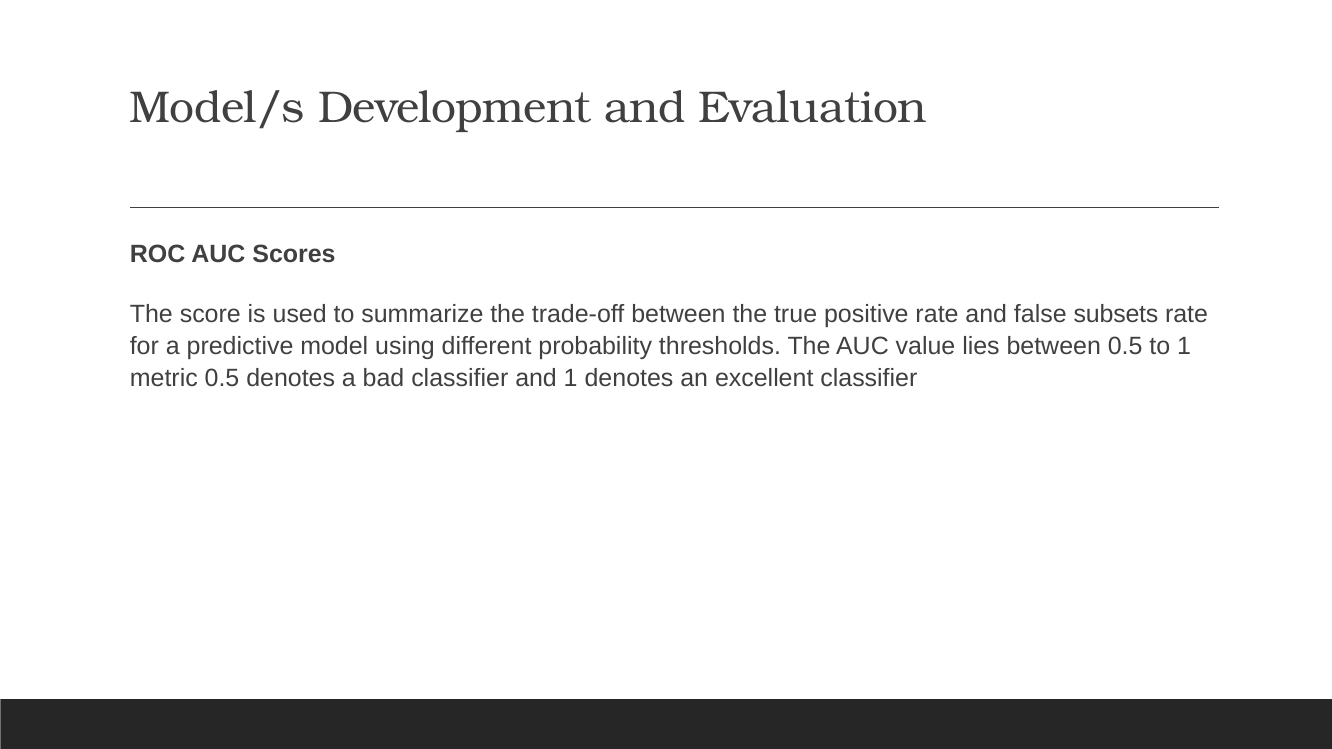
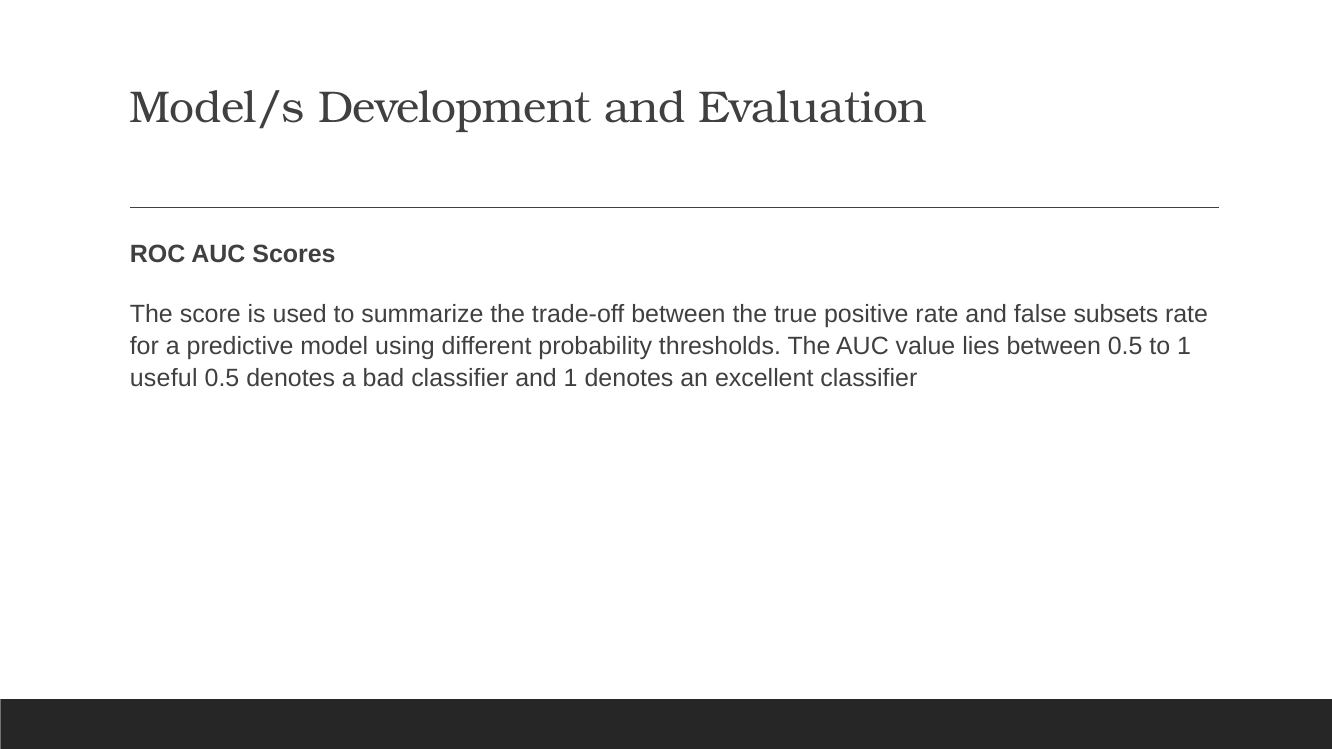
metric: metric -> useful
